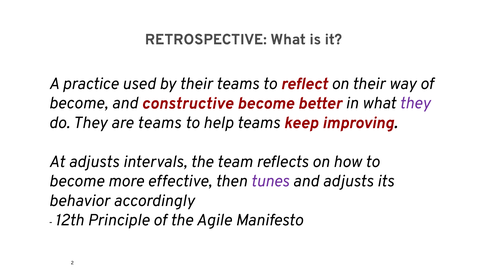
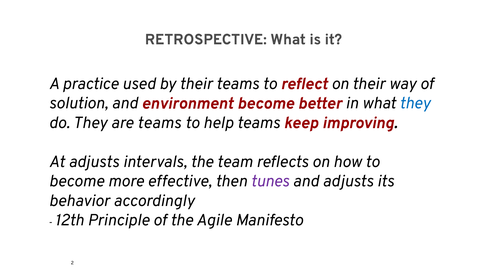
become at (78, 103): become -> solution
constructive: constructive -> environment
they at (415, 103) colour: purple -> blue
